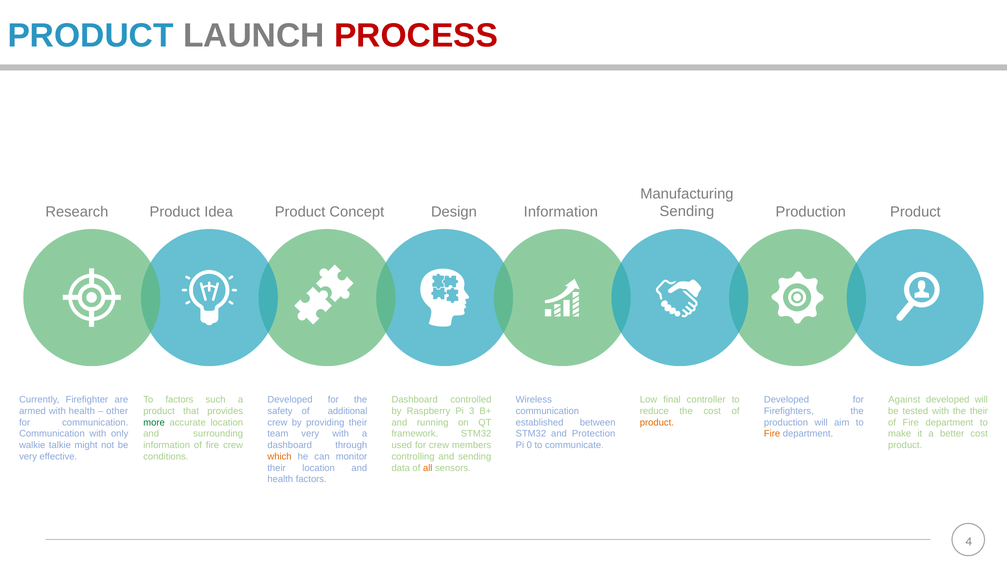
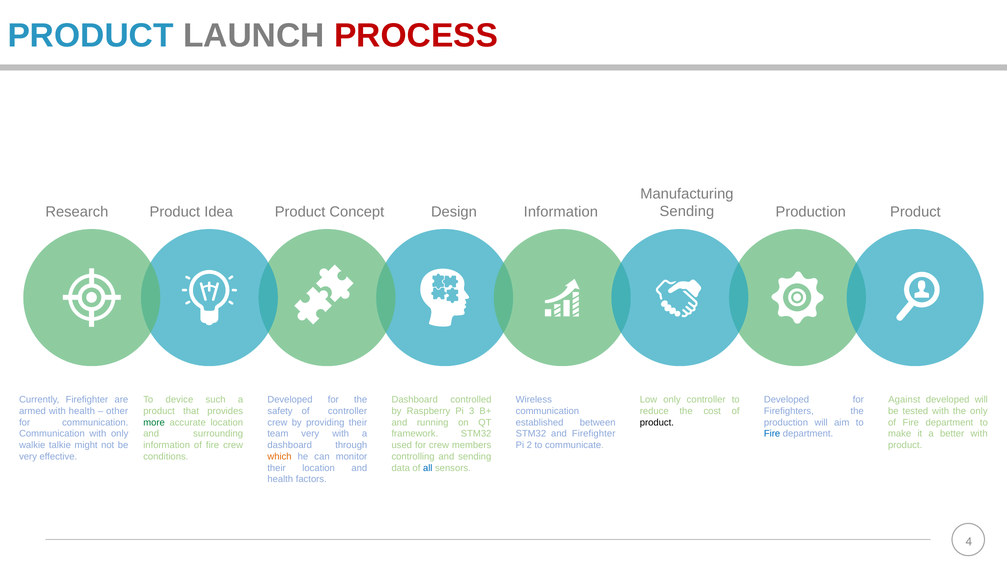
To factors: factors -> device
Low final: final -> only
of additional: additional -> controller
the their: their -> only
product at (657, 422) colour: orange -> black
and Protection: Protection -> Firefighter
Fire at (772, 433) colour: orange -> blue
better cost: cost -> with
0: 0 -> 2
all colour: orange -> blue
